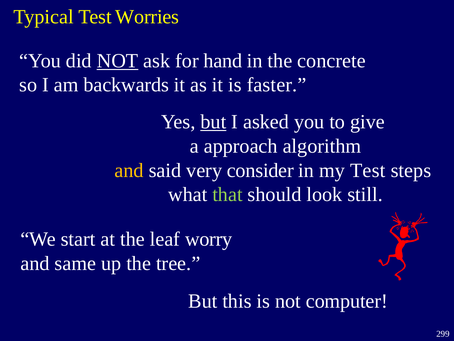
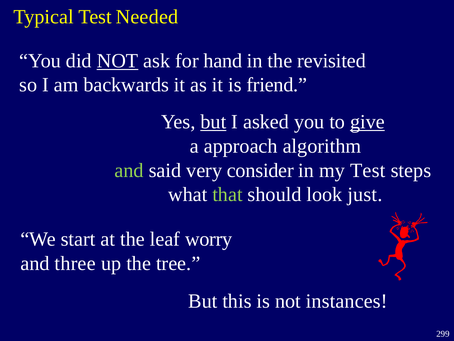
Worries: Worries -> Needed
concrete: concrete -> revisited
faster: faster -> friend
give underline: none -> present
and at (129, 170) colour: yellow -> light green
still: still -> just
same: same -> three
computer: computer -> instances
